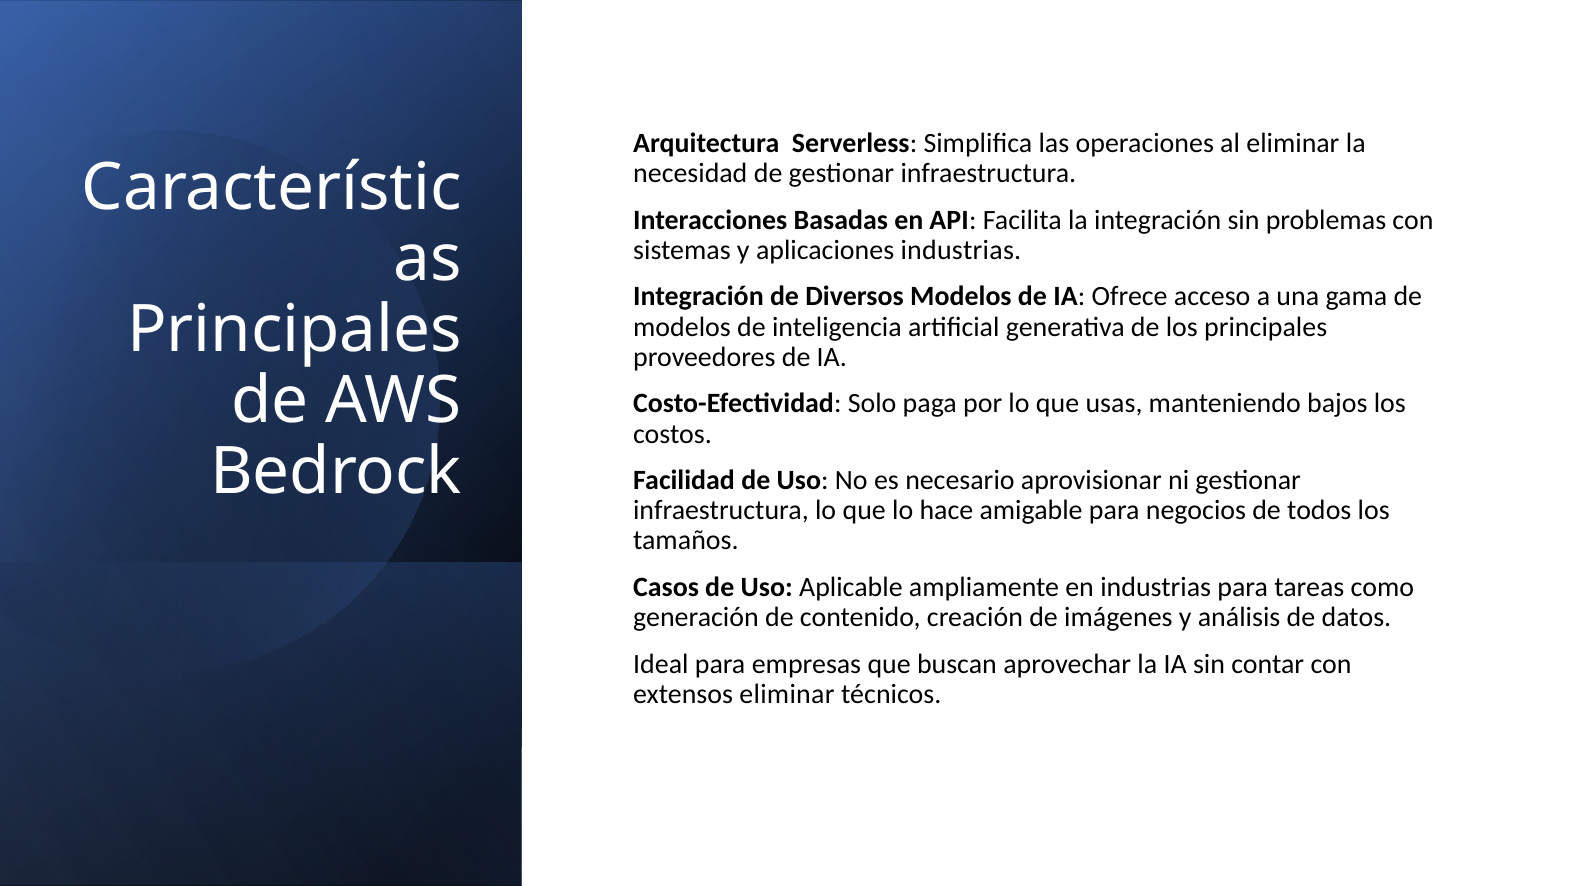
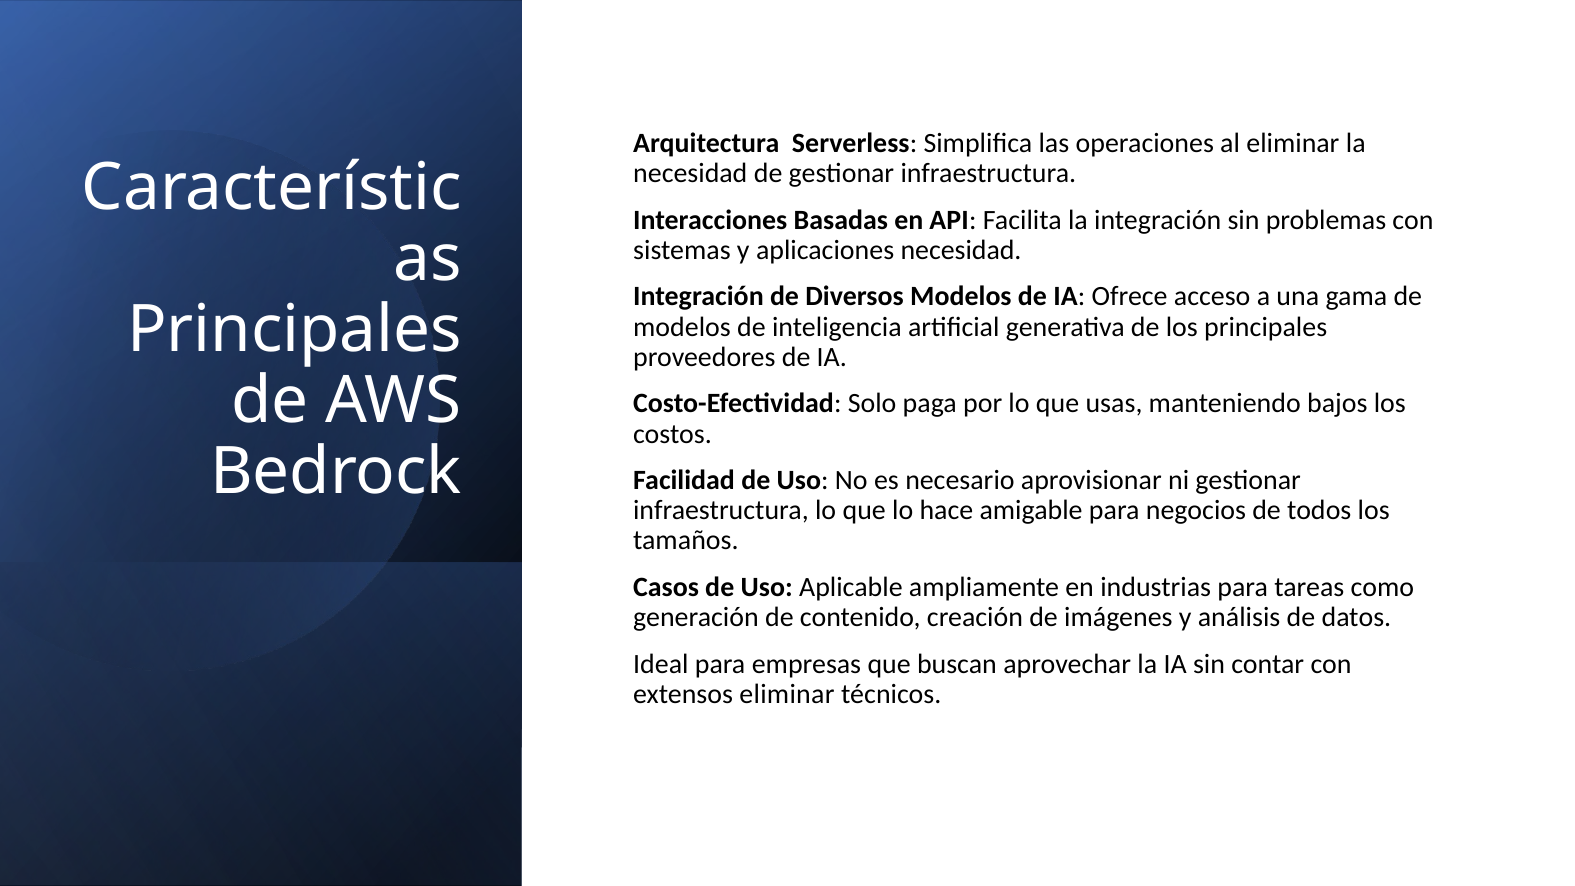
aplicaciones industrias: industrias -> necesidad
